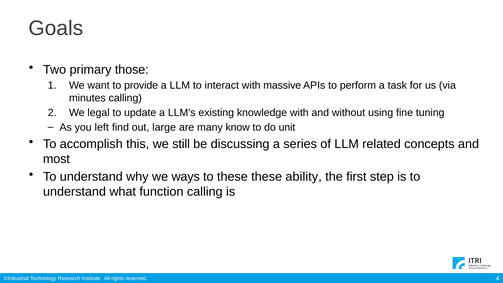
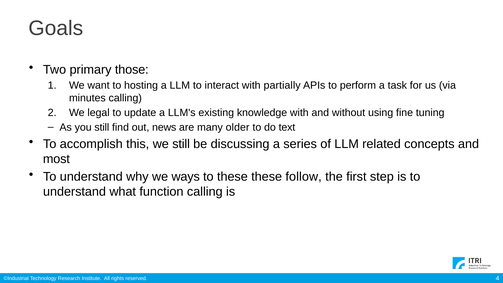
provide: provide -> hosting
massive: massive -> partially
you left: left -> still
large: large -> news
know: know -> older
unit: unit -> text
ability: ability -> follow
